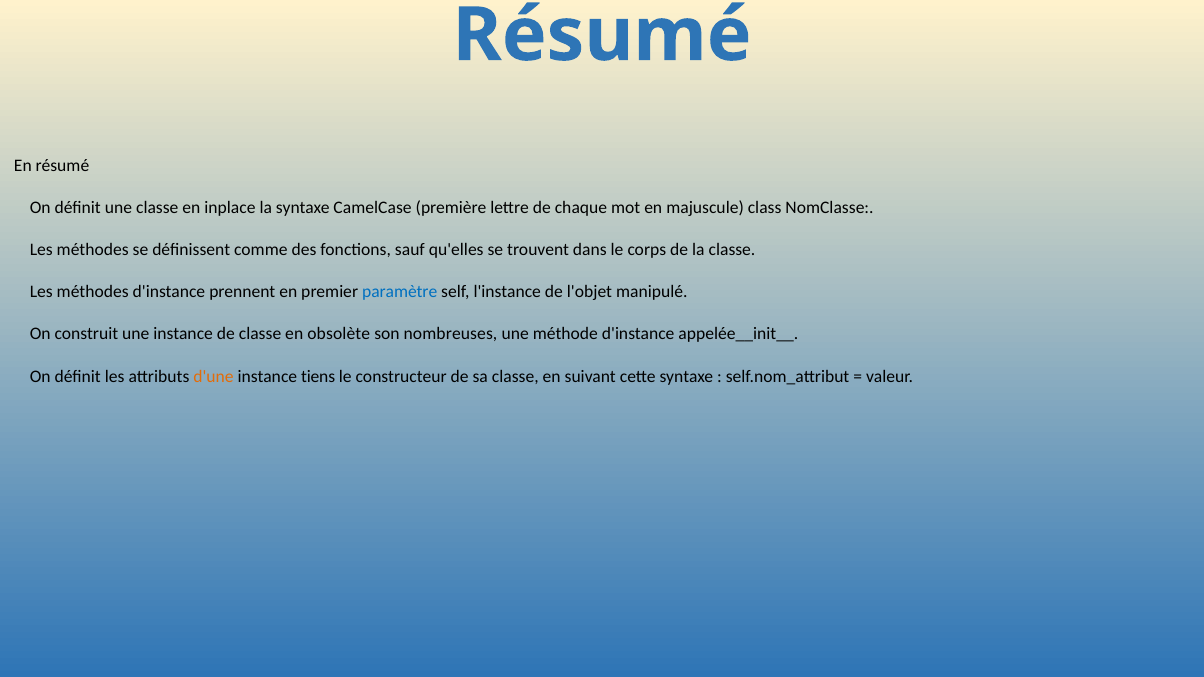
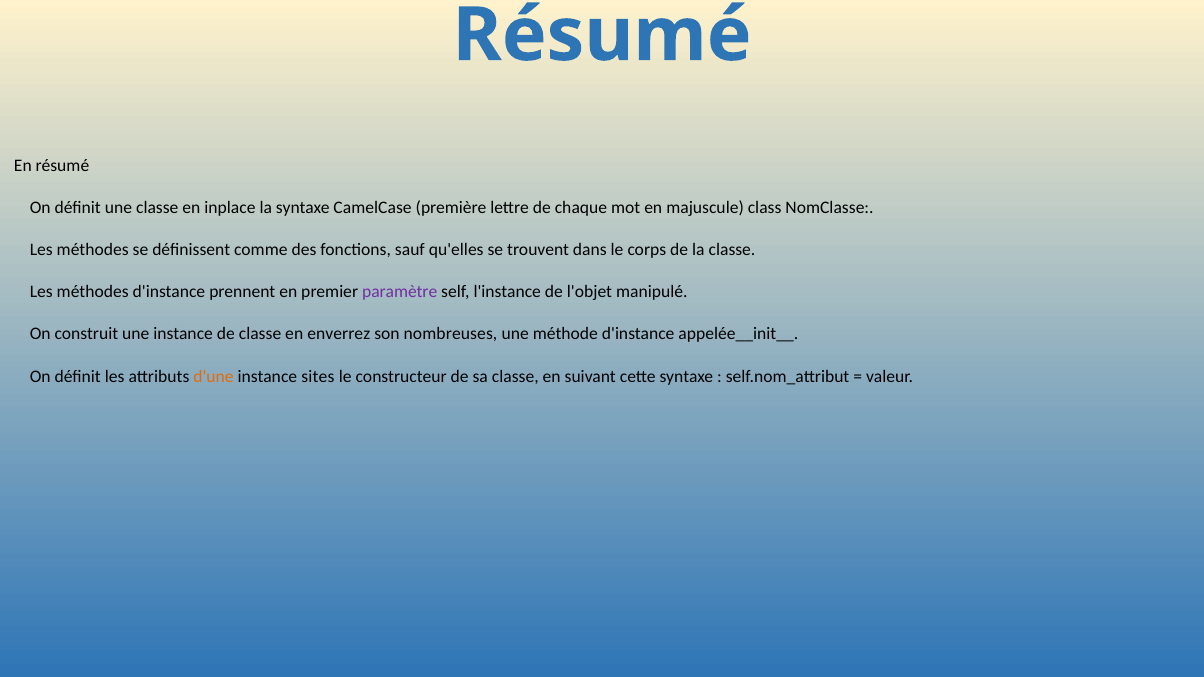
paramètre colour: blue -> purple
obsolète: obsolète -> enverrez
tiens: tiens -> sites
